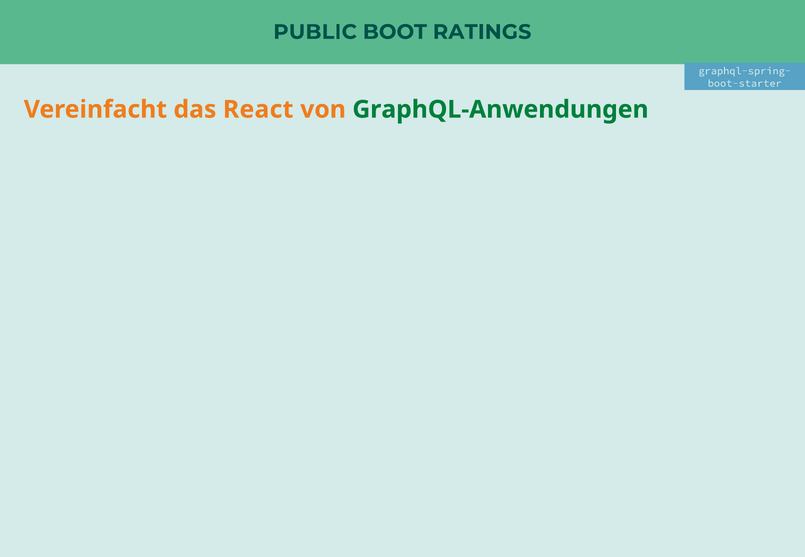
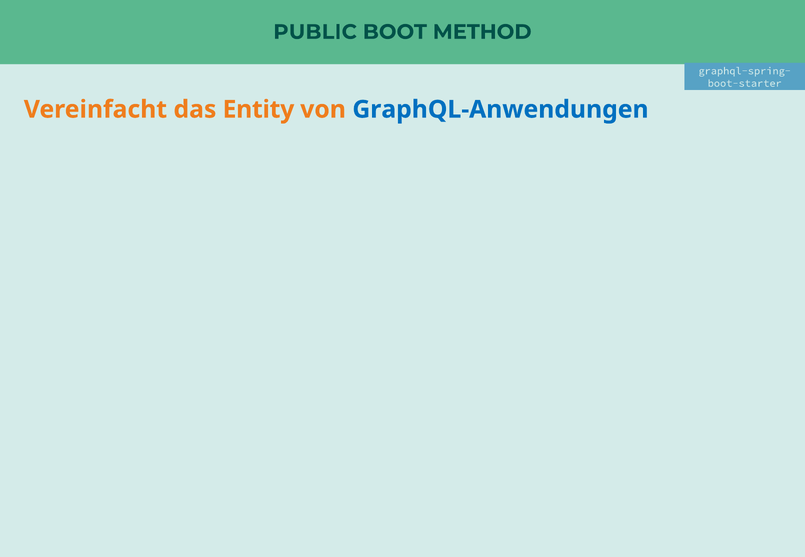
RATINGS: RATINGS -> METHOD
React: React -> Entity
GraphQL-Anwendungen colour: green -> blue
